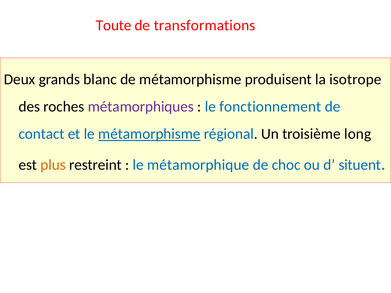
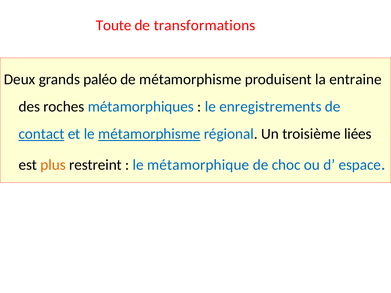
blanc: blanc -> paléo
isotrope: isotrope -> entraine
métamorphiques colour: purple -> blue
fonctionnement: fonctionnement -> enregistrements
contact underline: none -> present
long: long -> liées
situent: situent -> espace
